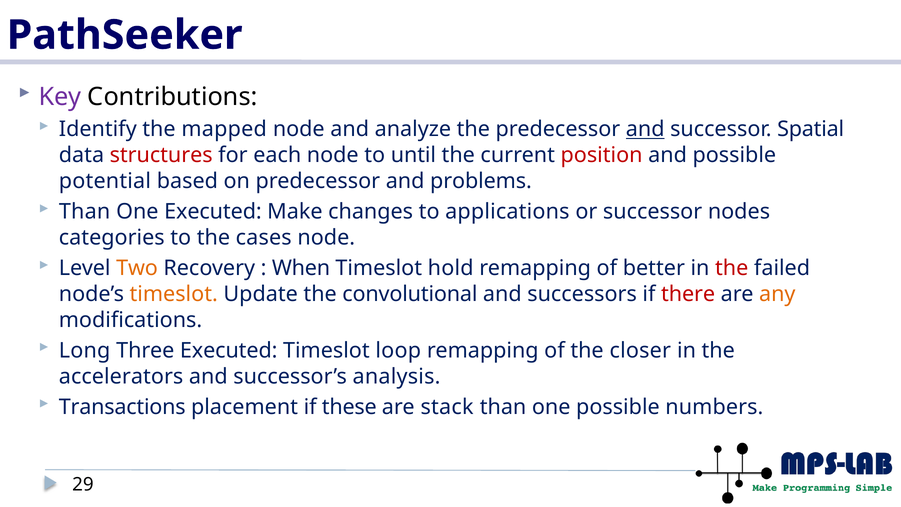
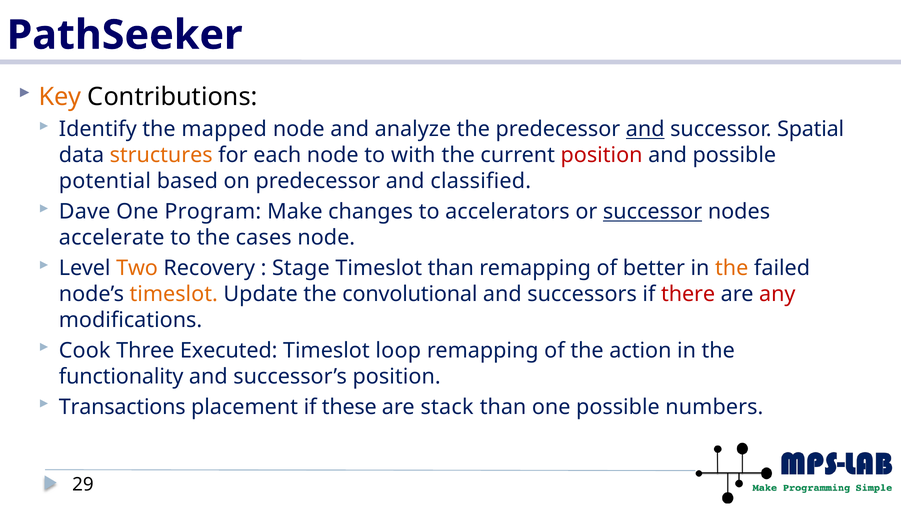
Key colour: purple -> orange
structures colour: red -> orange
until: until -> with
problems: problems -> classified
Than at (85, 212): Than -> Dave
One Executed: Executed -> Program
applications: applications -> accelerators
successor at (653, 212) underline: none -> present
categories: categories -> accelerate
When: When -> Stage
Timeslot hold: hold -> than
the at (732, 268) colour: red -> orange
any colour: orange -> red
Long: Long -> Cook
closer: closer -> action
accelerators: accelerators -> functionality
successor’s analysis: analysis -> position
